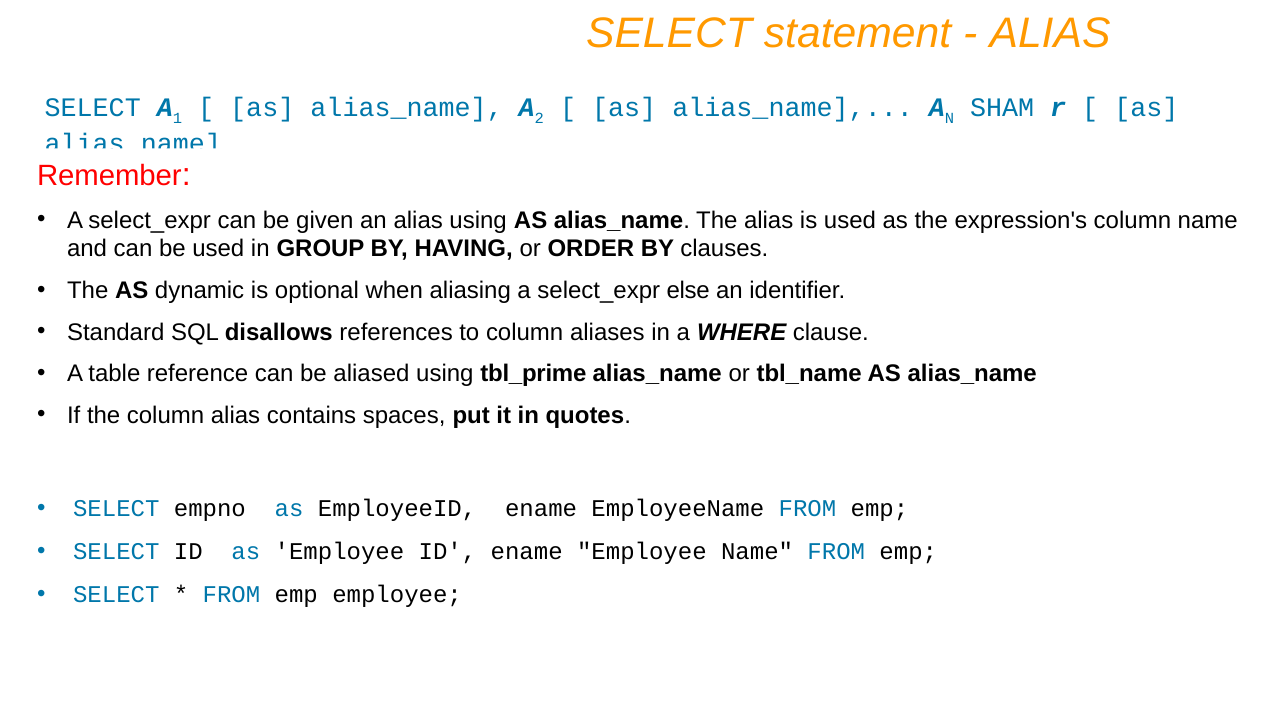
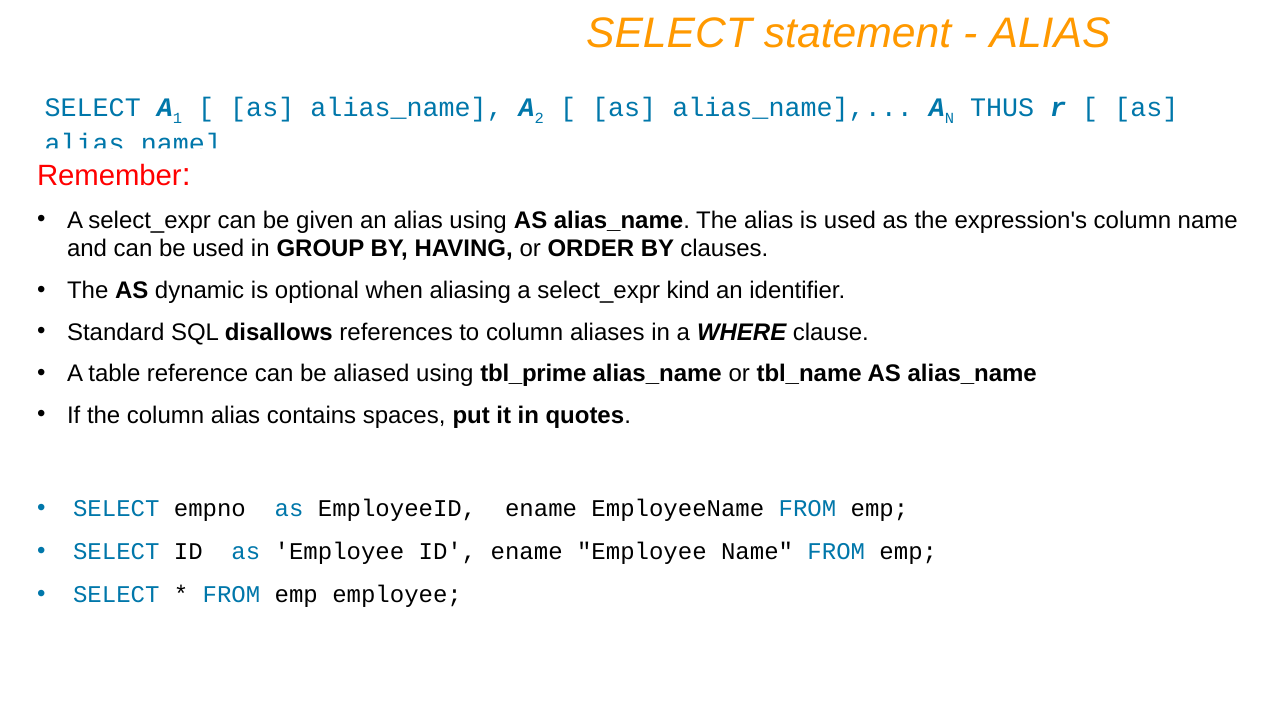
SHAM: SHAM -> THUS
else: else -> kind
